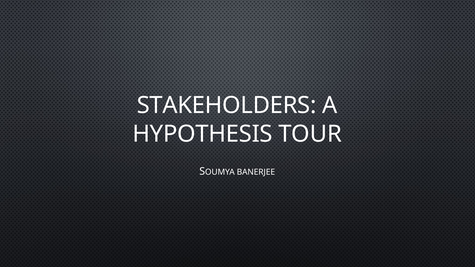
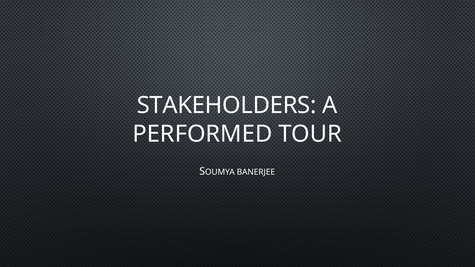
HYPOTHESIS: HYPOTHESIS -> PERFORMED
